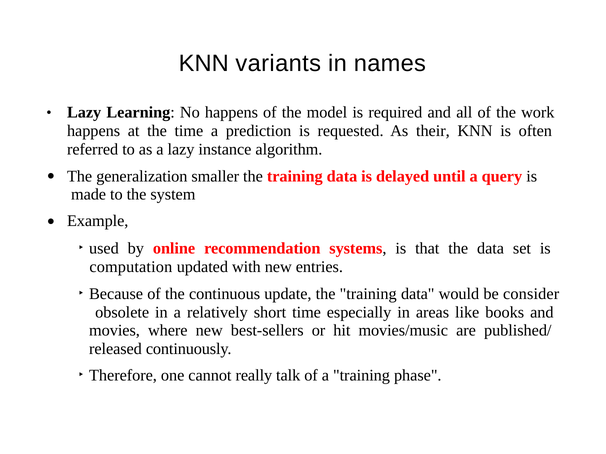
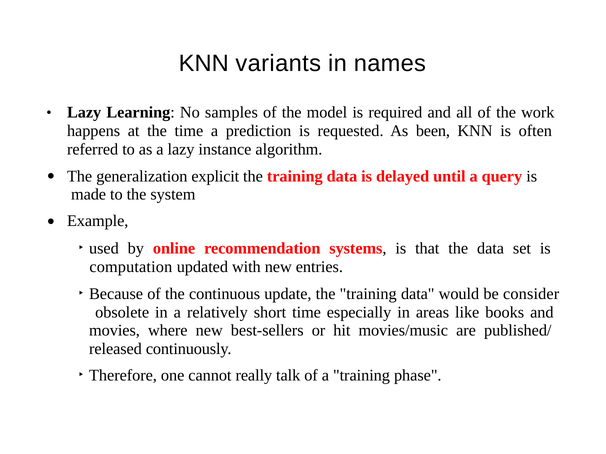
No happens: happens -> samples
their: their -> been
smaller: smaller -> explicit
